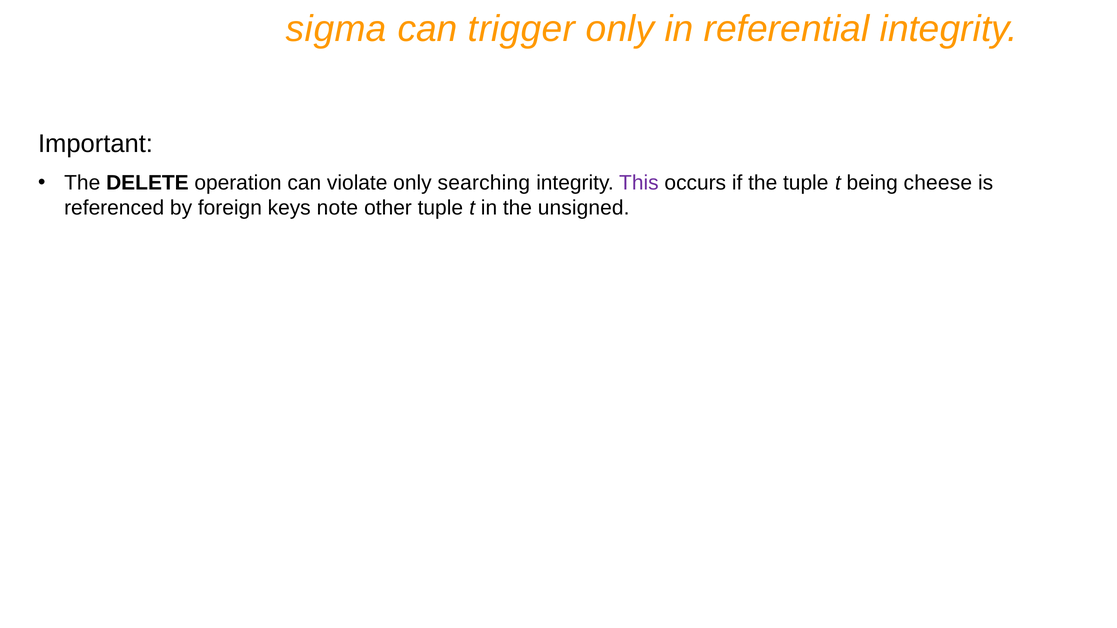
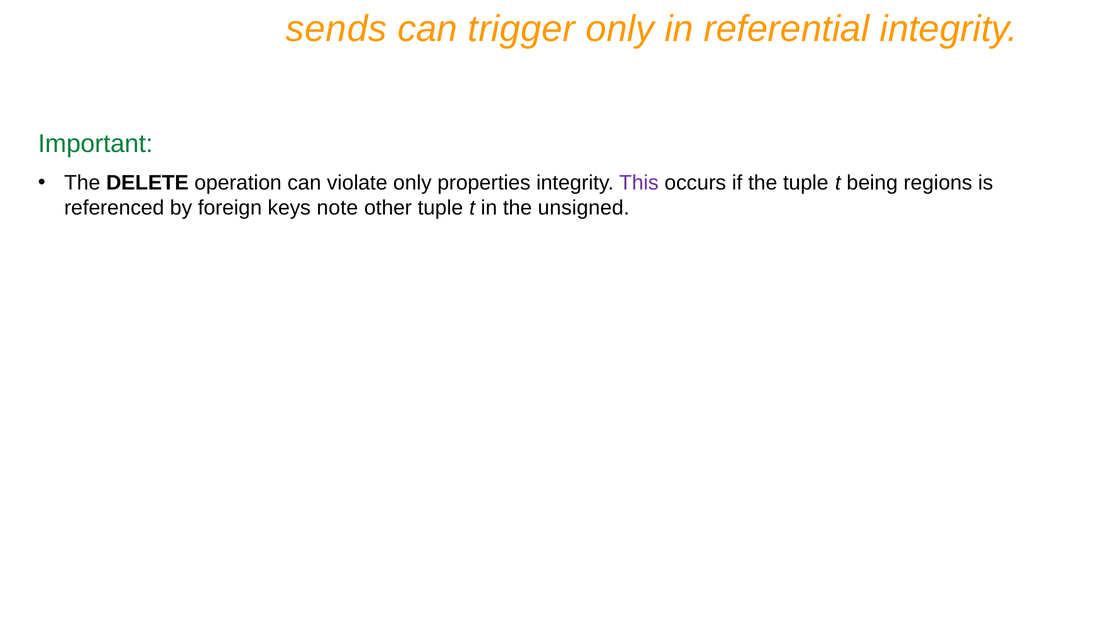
sigma: sigma -> sends
Important colour: black -> green
searching: searching -> properties
cheese: cheese -> regions
